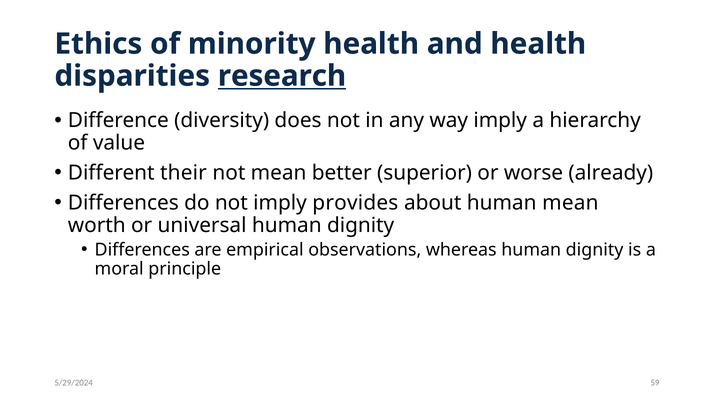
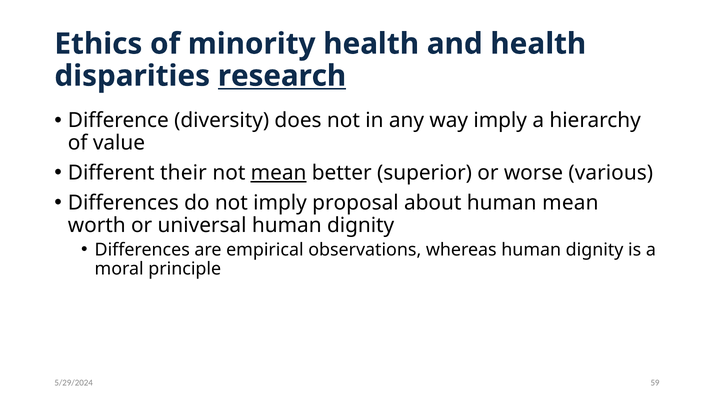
mean at (279, 173) underline: none -> present
already: already -> various
provides: provides -> proposal
